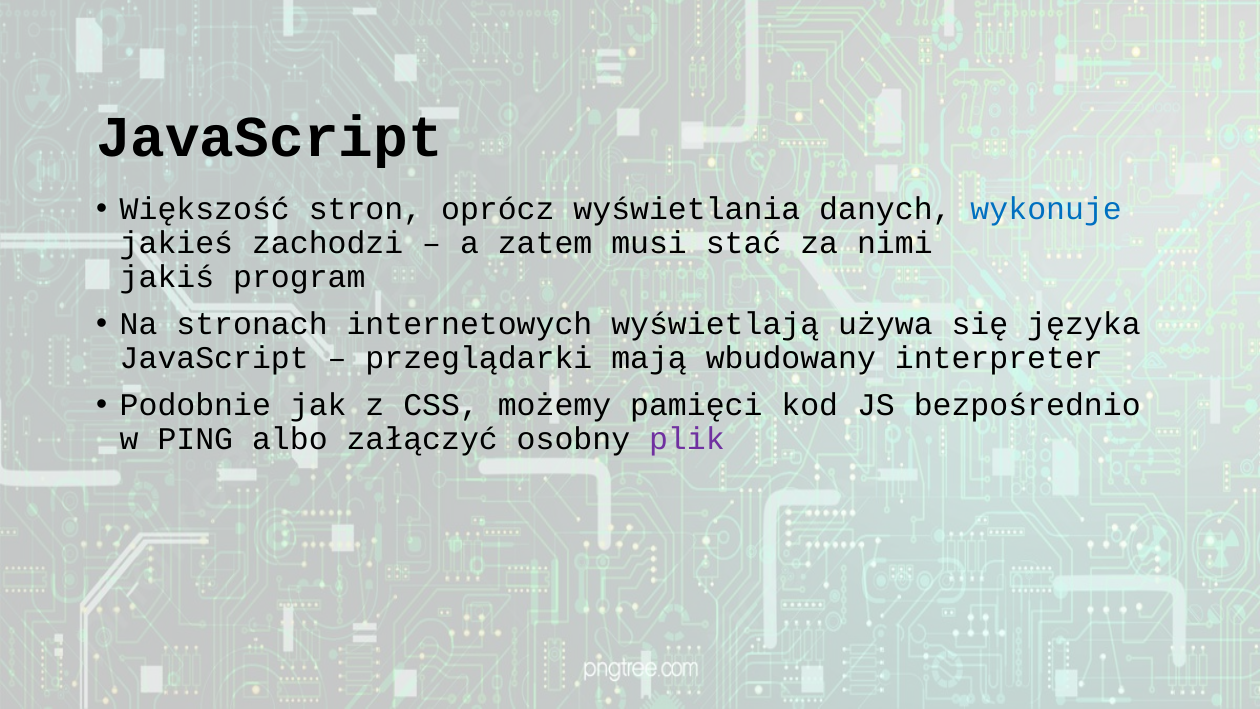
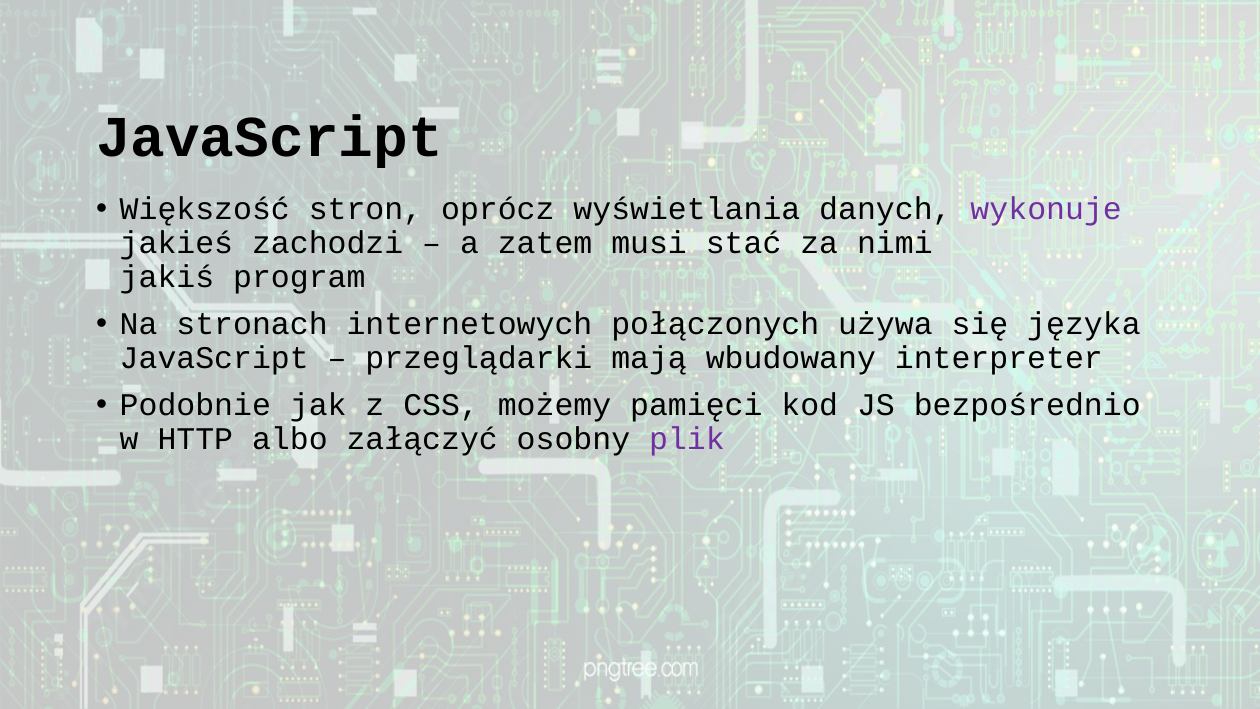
wykonuje colour: blue -> purple
wyświetlają: wyświetlają -> połączonych
PING: PING -> HTTP
